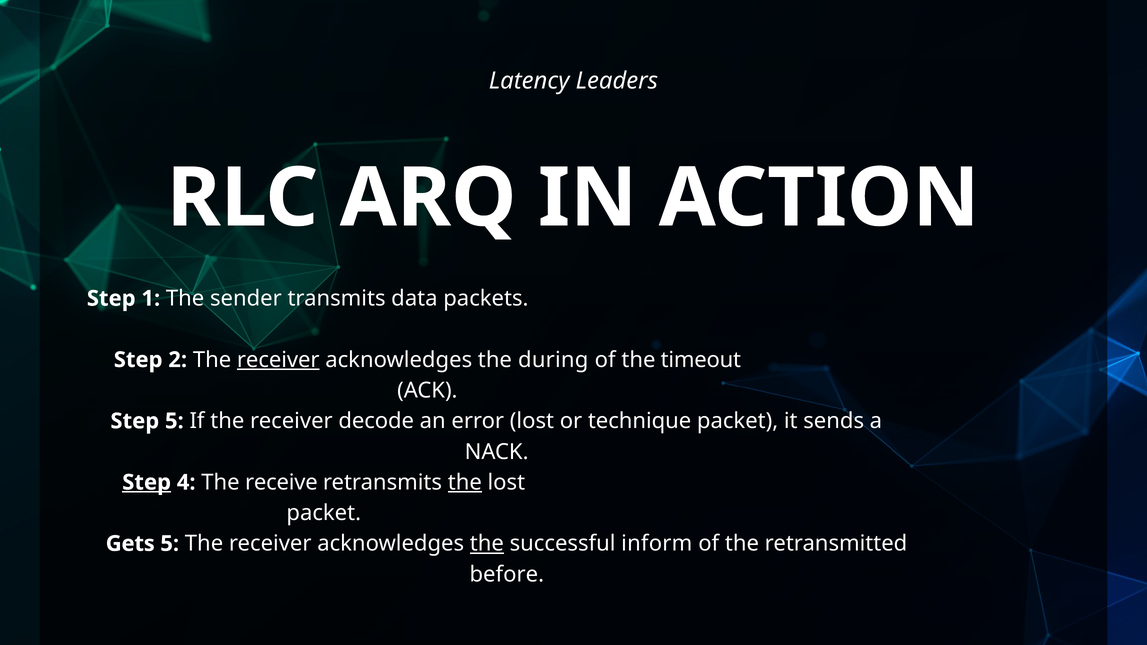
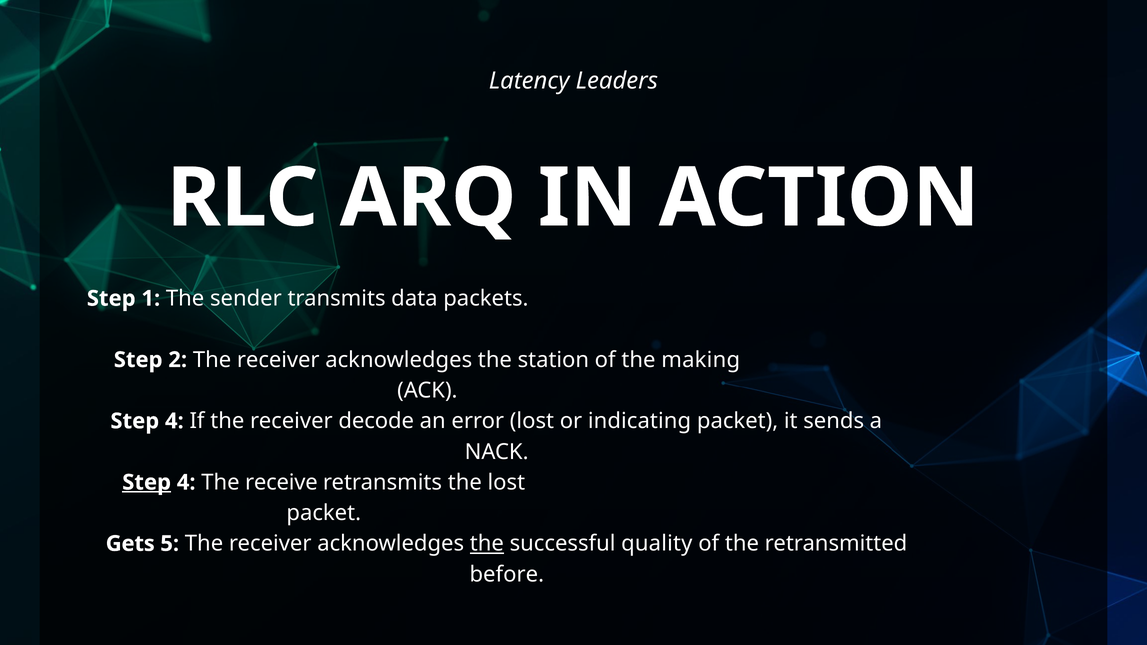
receiver at (278, 360) underline: present -> none
during: during -> station
timeout: timeout -> making
5 at (174, 421): 5 -> 4
technique: technique -> indicating
the at (465, 482) underline: present -> none
inform: inform -> quality
